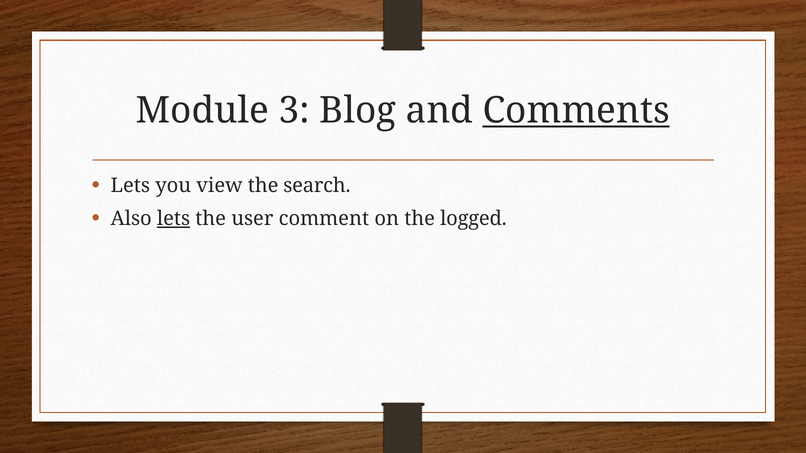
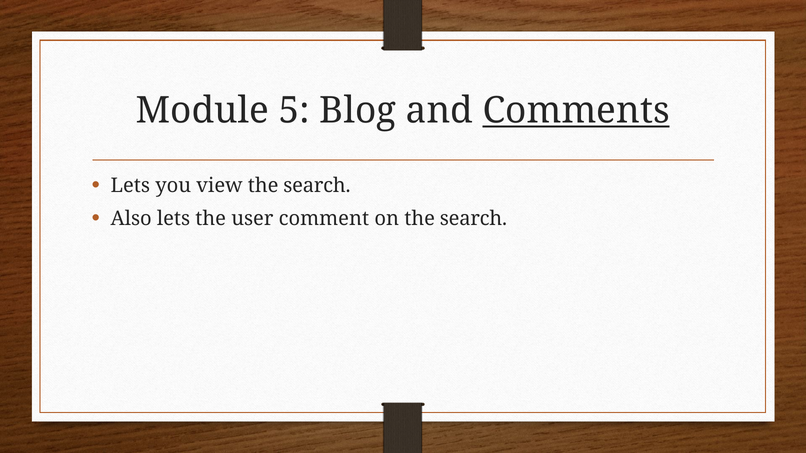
3: 3 -> 5
lets at (174, 219) underline: present -> none
on the logged: logged -> search
